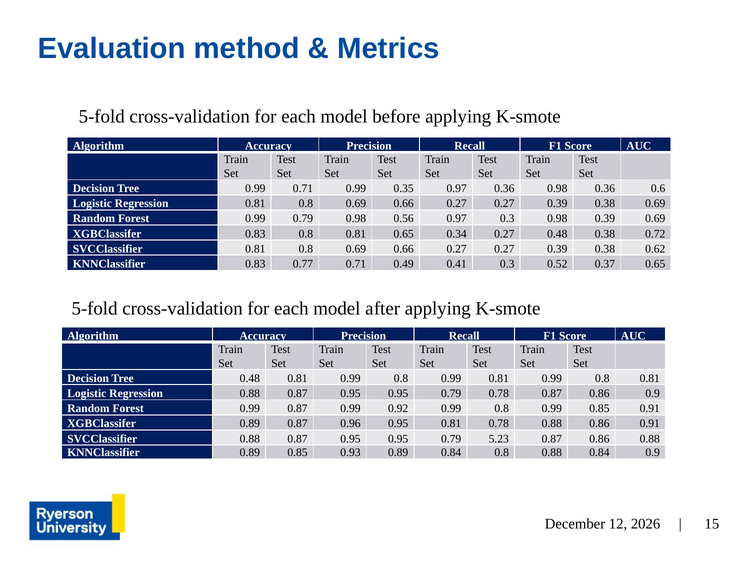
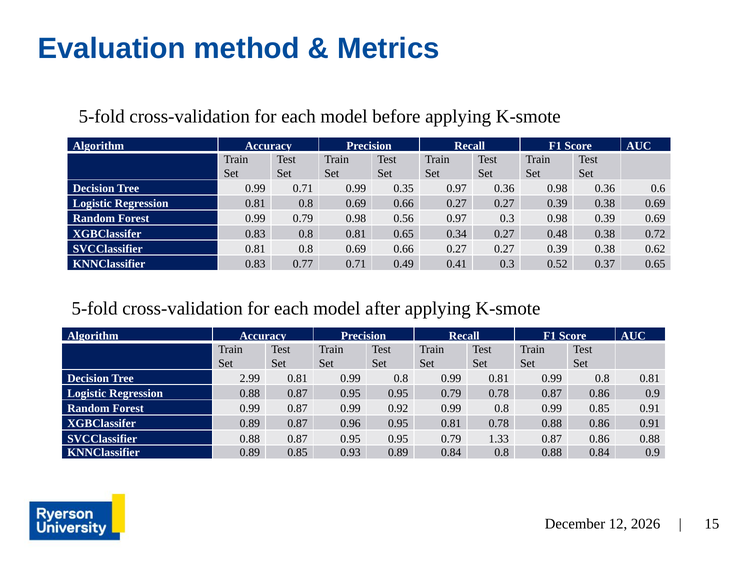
Tree 0.48: 0.48 -> 2.99
5.23: 5.23 -> 1.33
